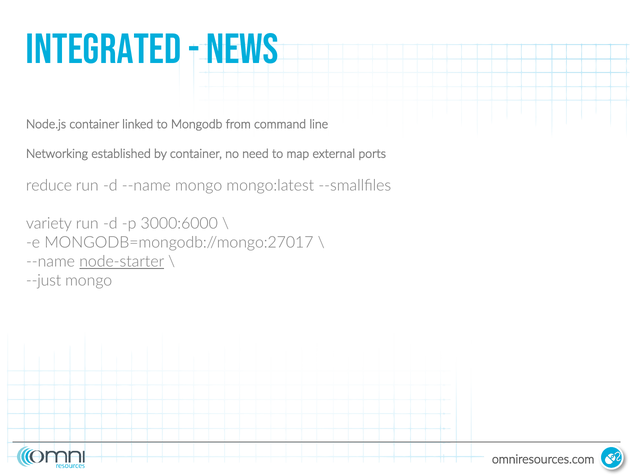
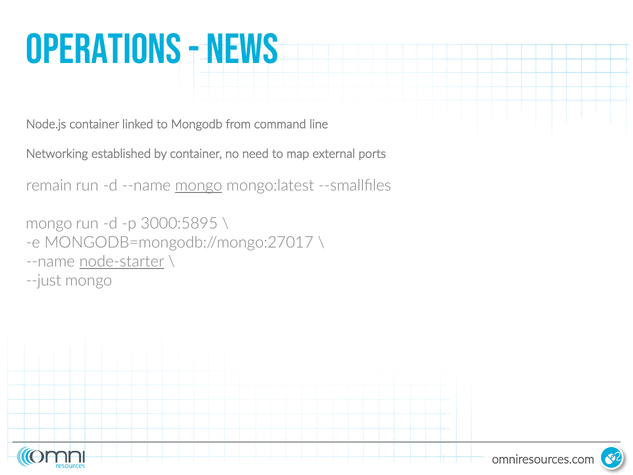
Integrated: Integrated -> Operations
reduce: reduce -> remain
mongo at (199, 186) underline: none -> present
variety at (49, 224): variety -> mongo
3000:6000: 3000:6000 -> 3000:5895
